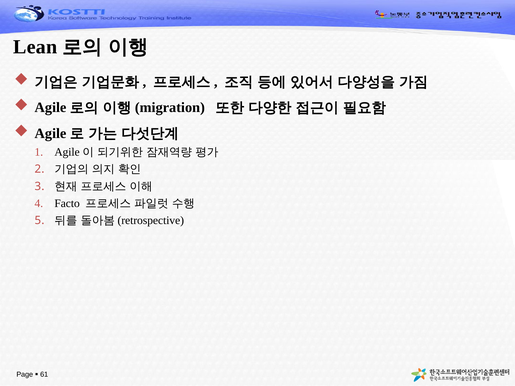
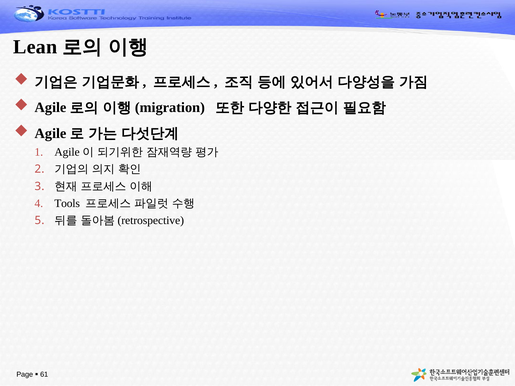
Facto: Facto -> Tools
